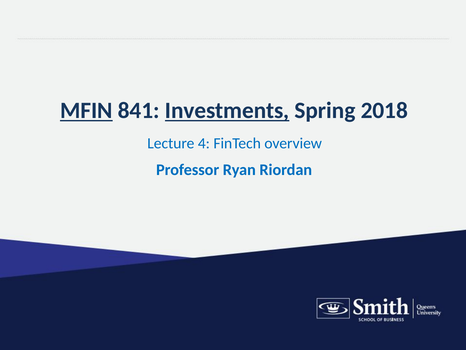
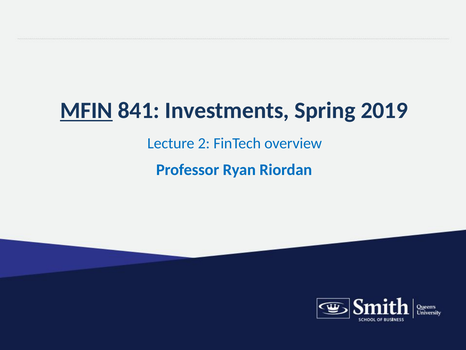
Investments underline: present -> none
2018: 2018 -> 2019
4: 4 -> 2
